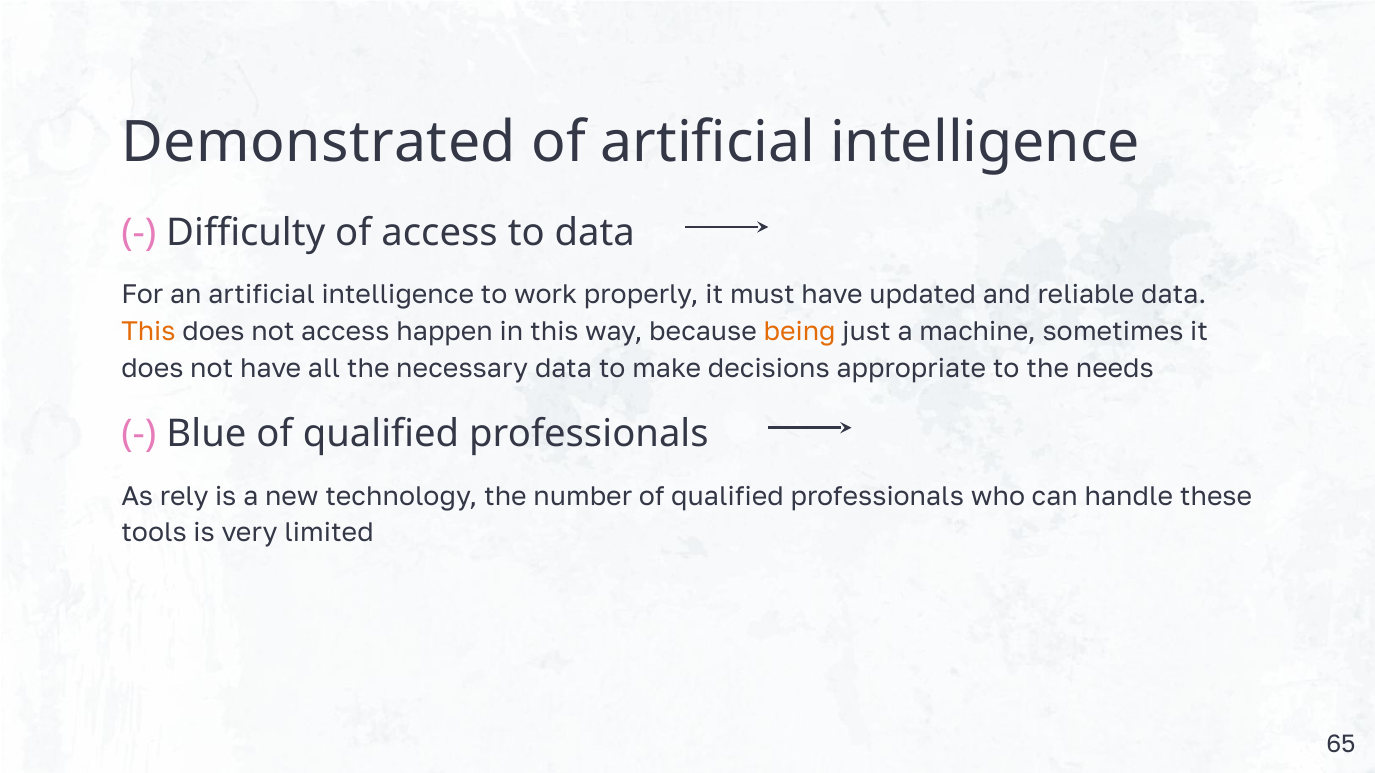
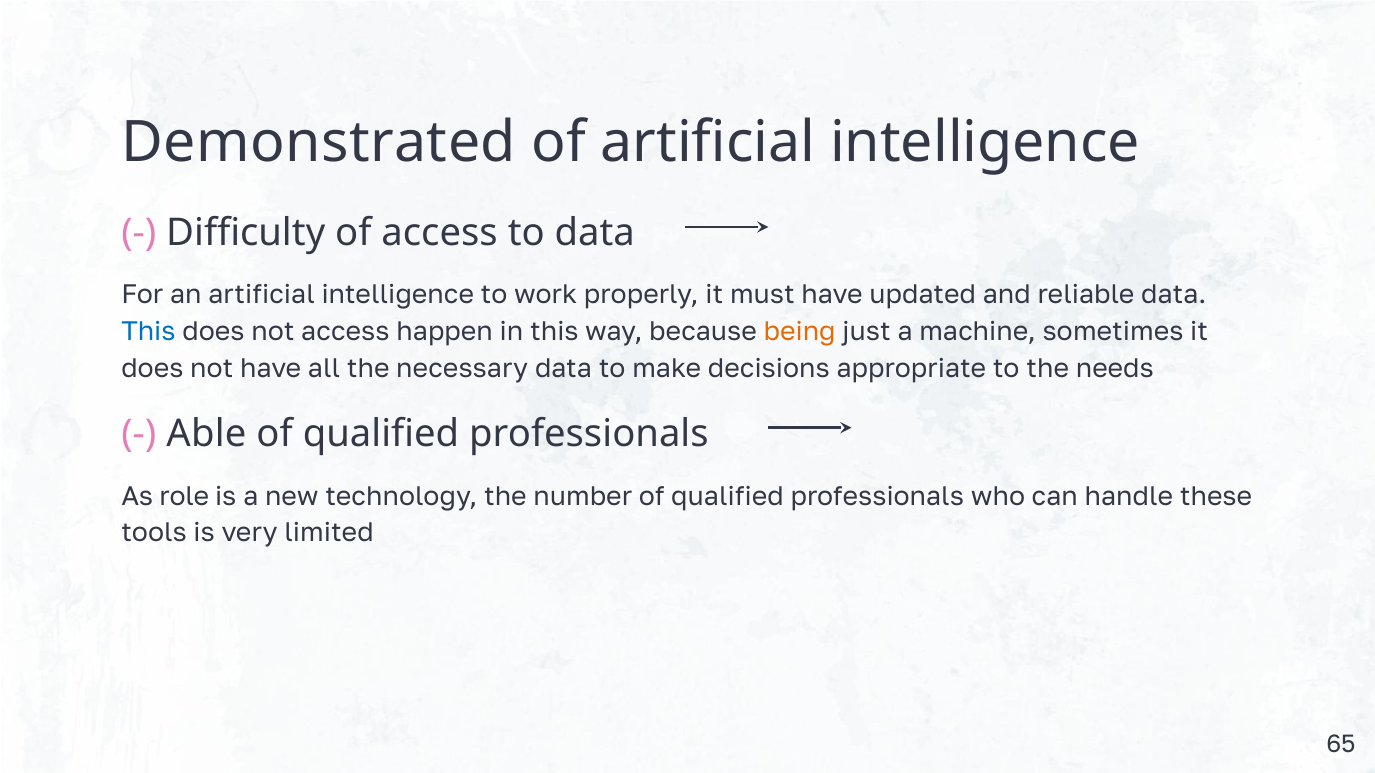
This at (148, 332) colour: orange -> blue
Blue: Blue -> Able
rely: rely -> role
